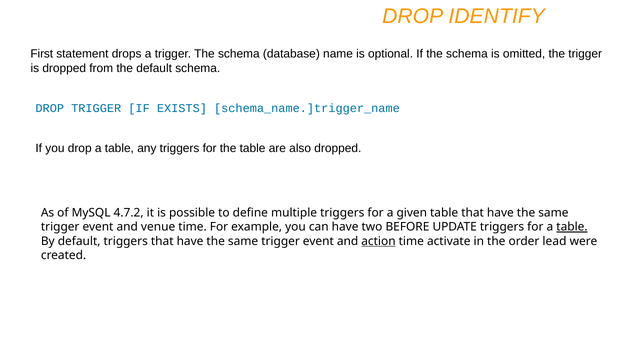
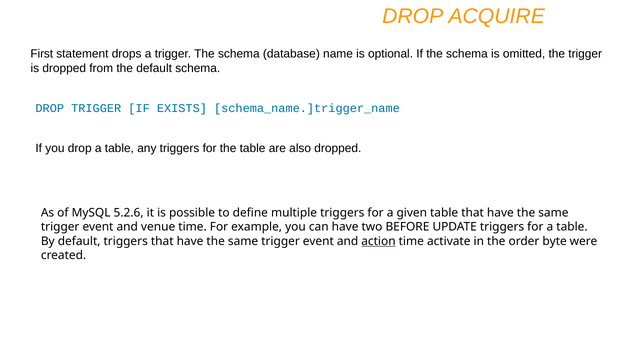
IDENTIFY: IDENTIFY -> ACQUIRE
4.7.2: 4.7.2 -> 5.2.6
table at (572, 227) underline: present -> none
lead: lead -> byte
